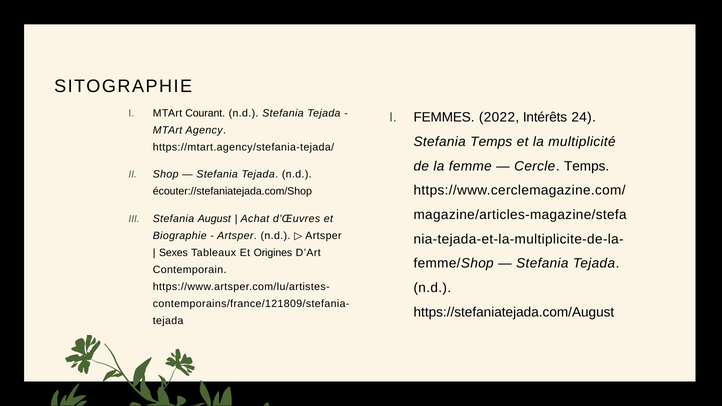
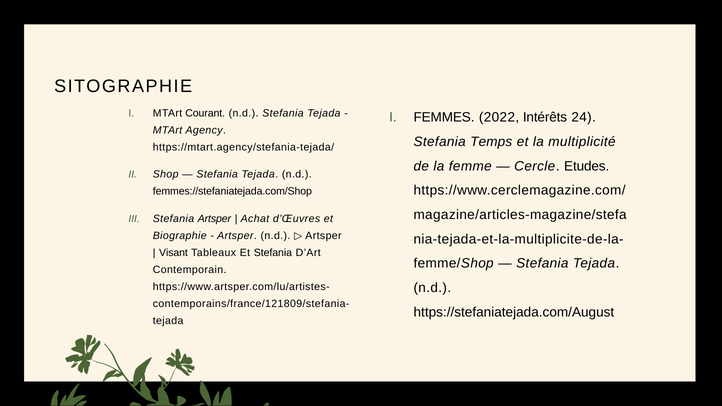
Cercle Temps: Temps -> Etudes
écouter://stefaniatejada.com/Shop: écouter://stefaniatejada.com/Shop -> femmes://stefaniatejada.com/Shop
Stefania August: August -> Artsper
Sexes: Sexes -> Visant
Et Origines: Origines -> Stefania
